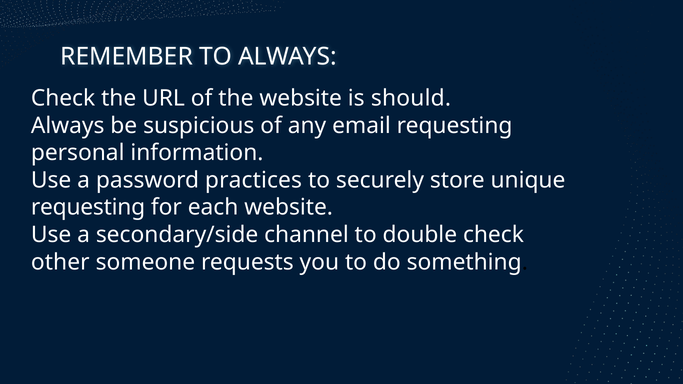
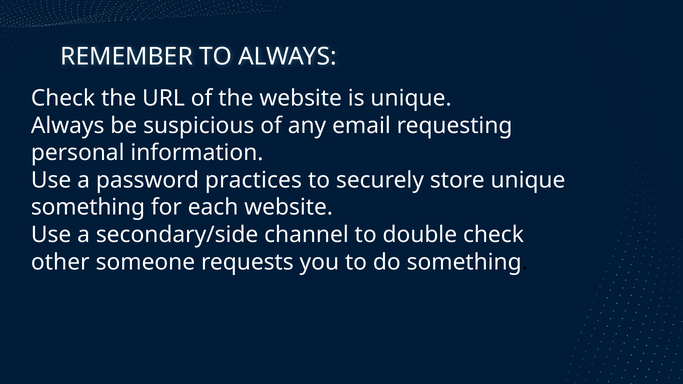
is should: should -> unique
requesting at (88, 208): requesting -> something
